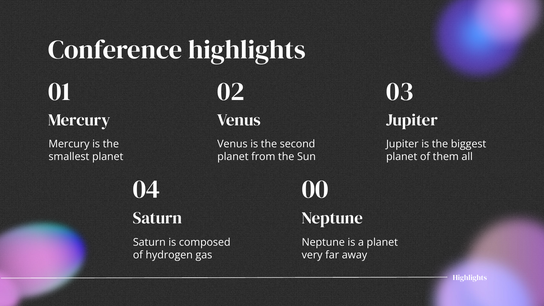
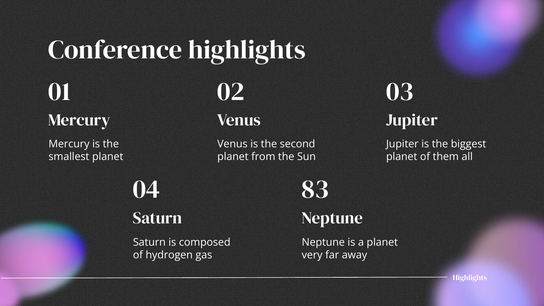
00: 00 -> 83
